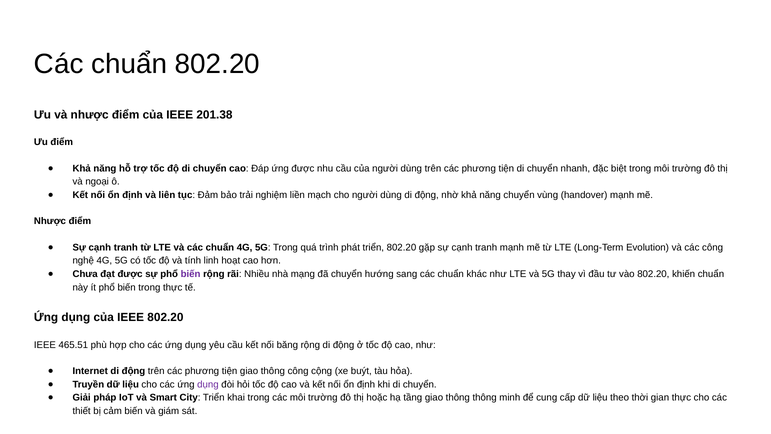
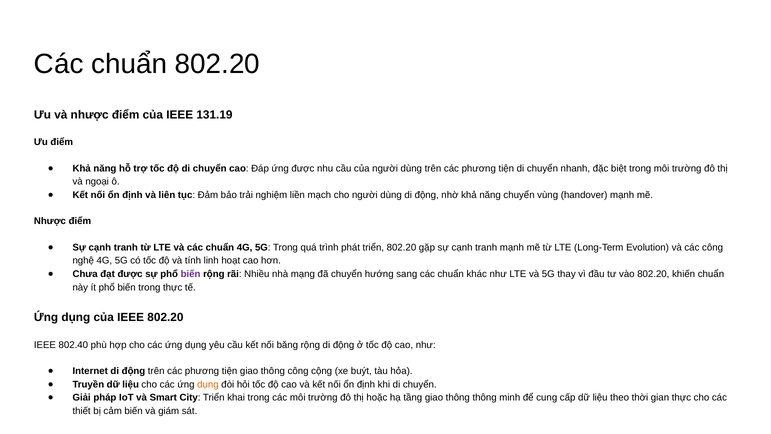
201.38: 201.38 -> 131.19
465.51: 465.51 -> 802.40
dụng at (208, 384) colour: purple -> orange
